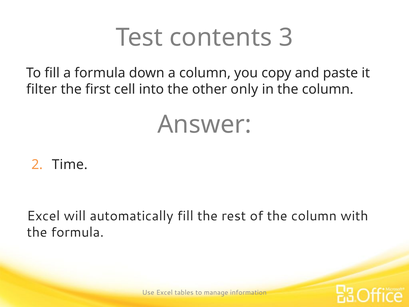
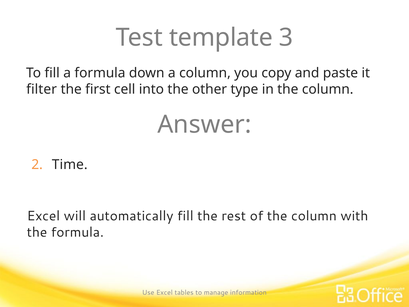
contents: contents -> template
only: only -> type
